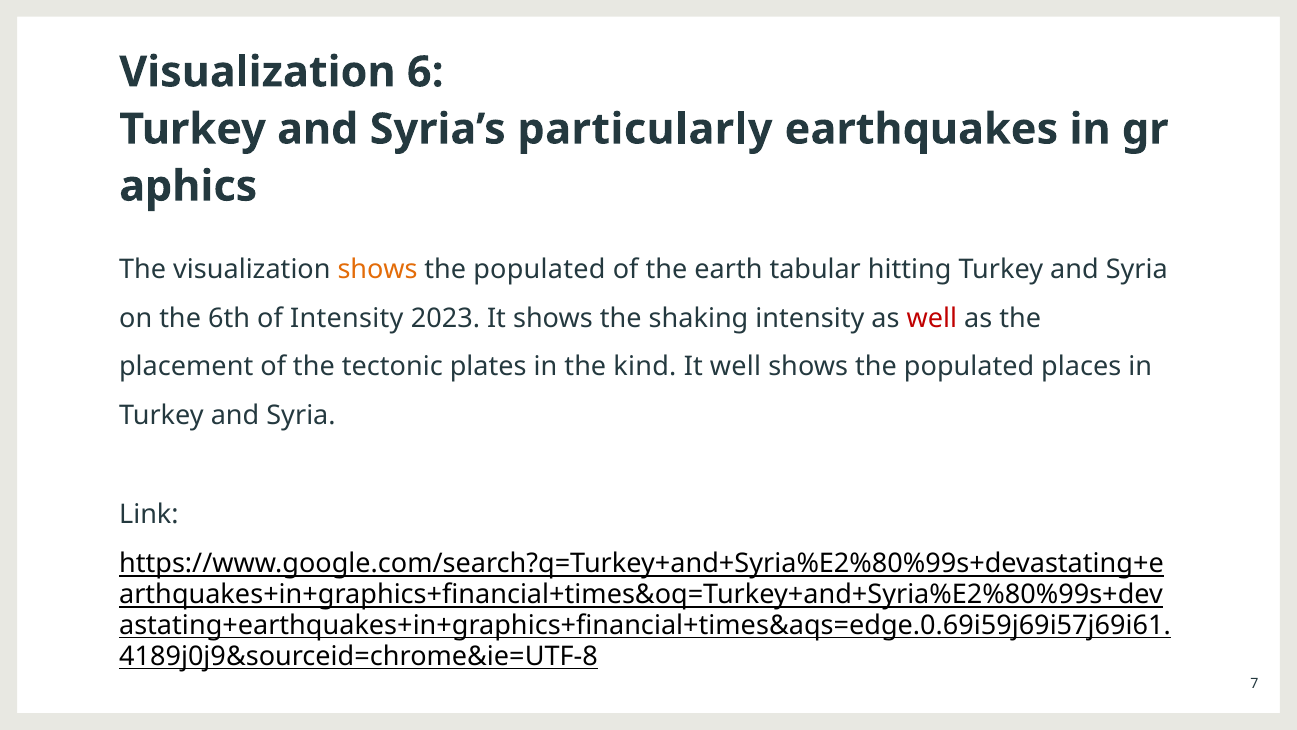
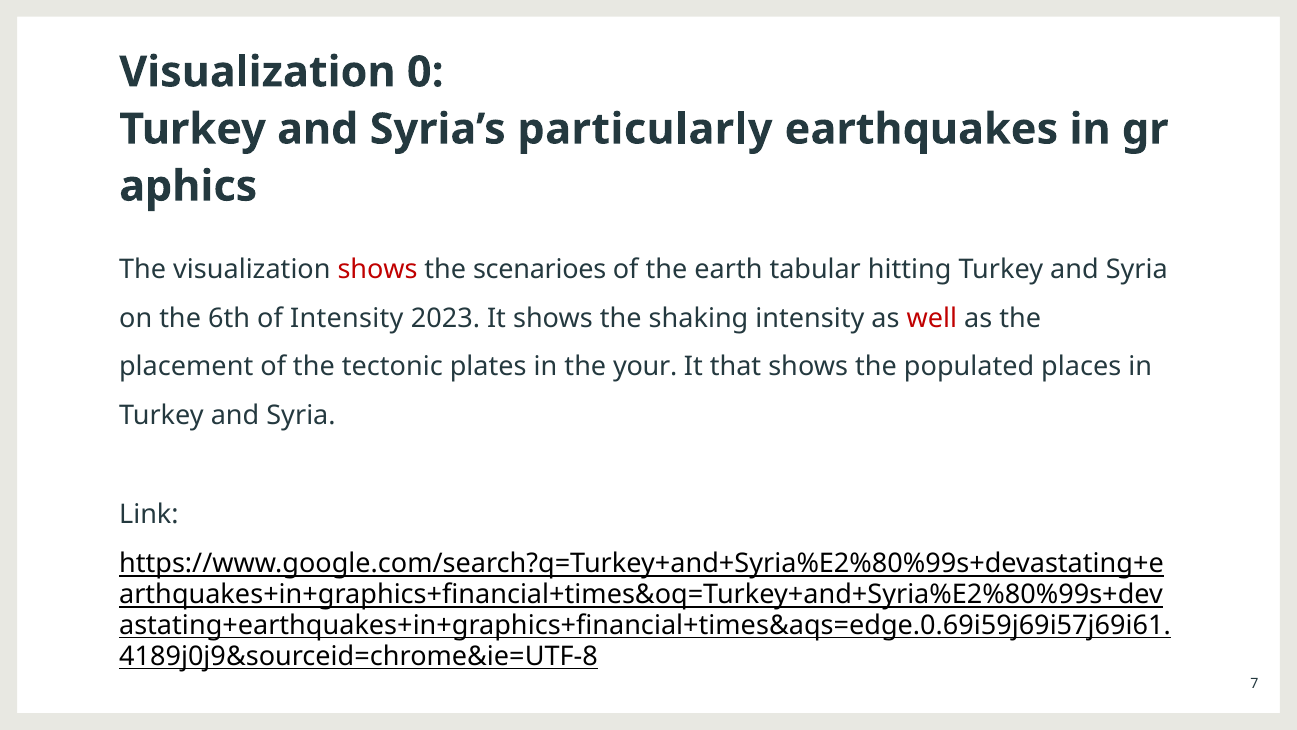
6: 6 -> 0
shows at (378, 269) colour: orange -> red
populated at (539, 269): populated -> scenarioes
kind: kind -> your
It well: well -> that
